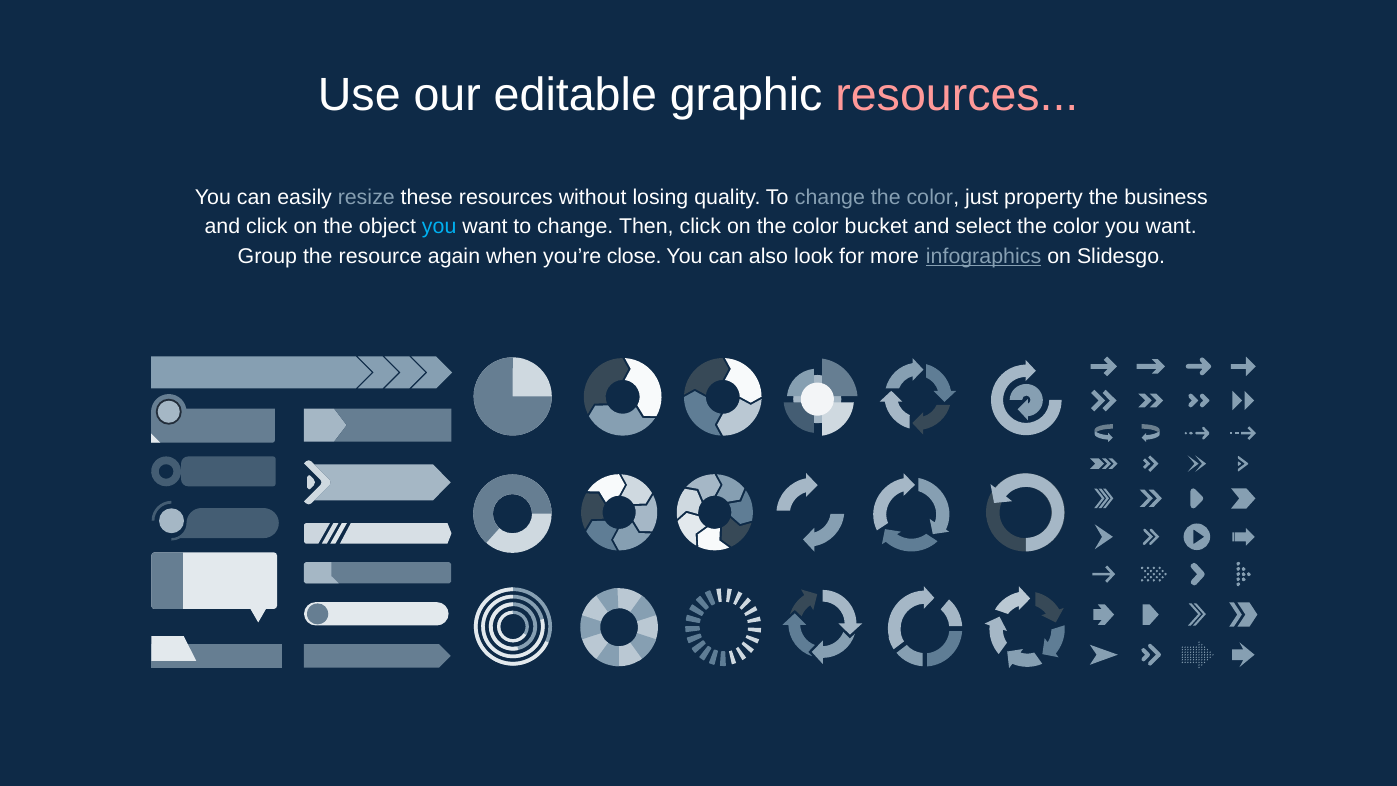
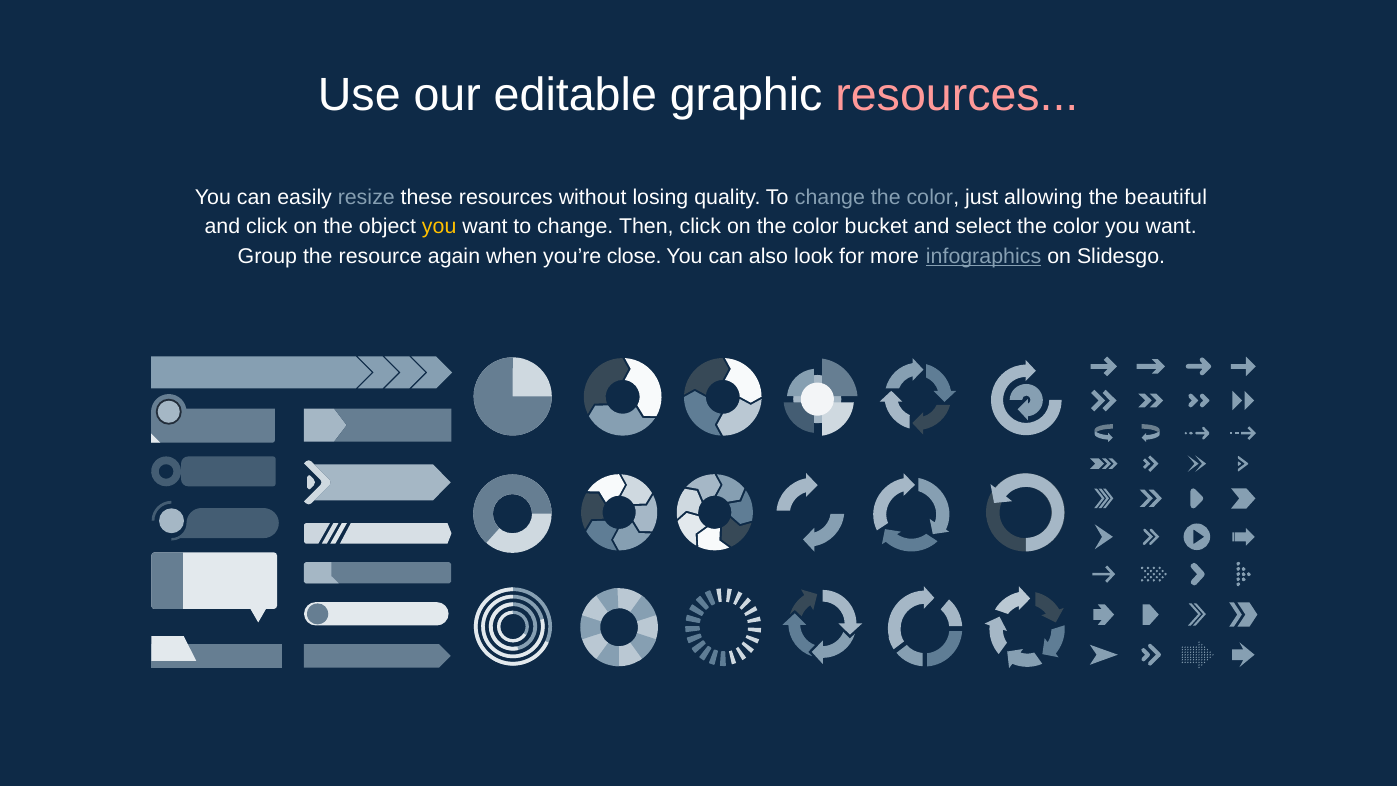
property: property -> allowing
business: business -> beautiful
you at (439, 227) colour: light blue -> yellow
